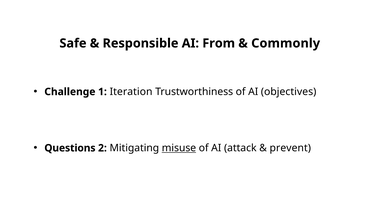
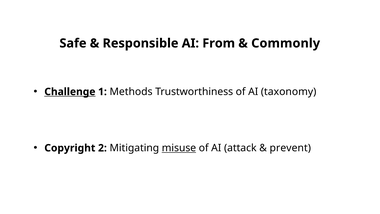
Challenge underline: none -> present
Iteration: Iteration -> Methods
objectives: objectives -> taxonomy
Questions: Questions -> Copyright
